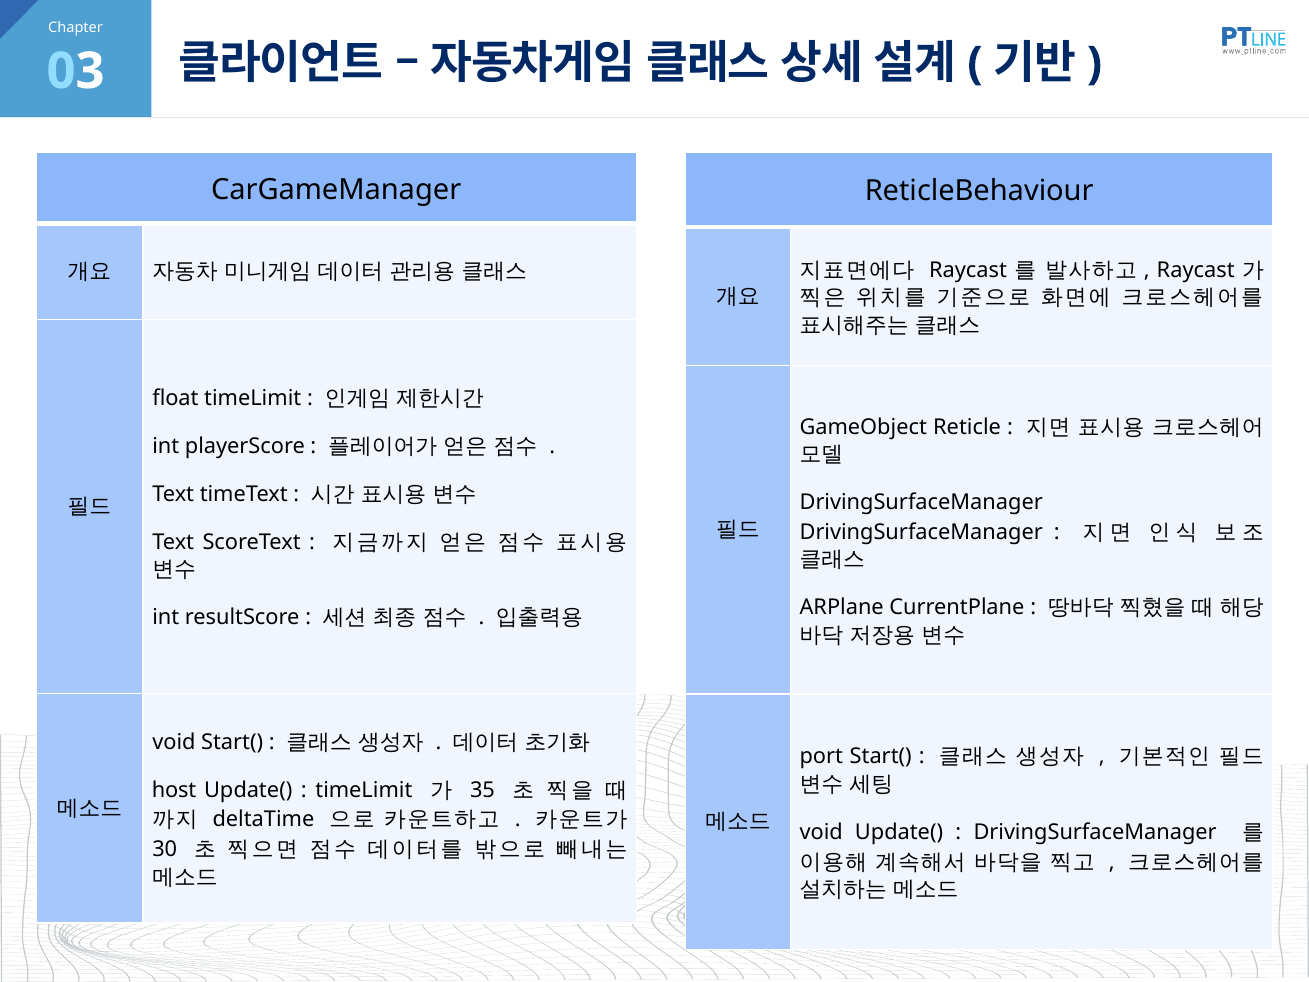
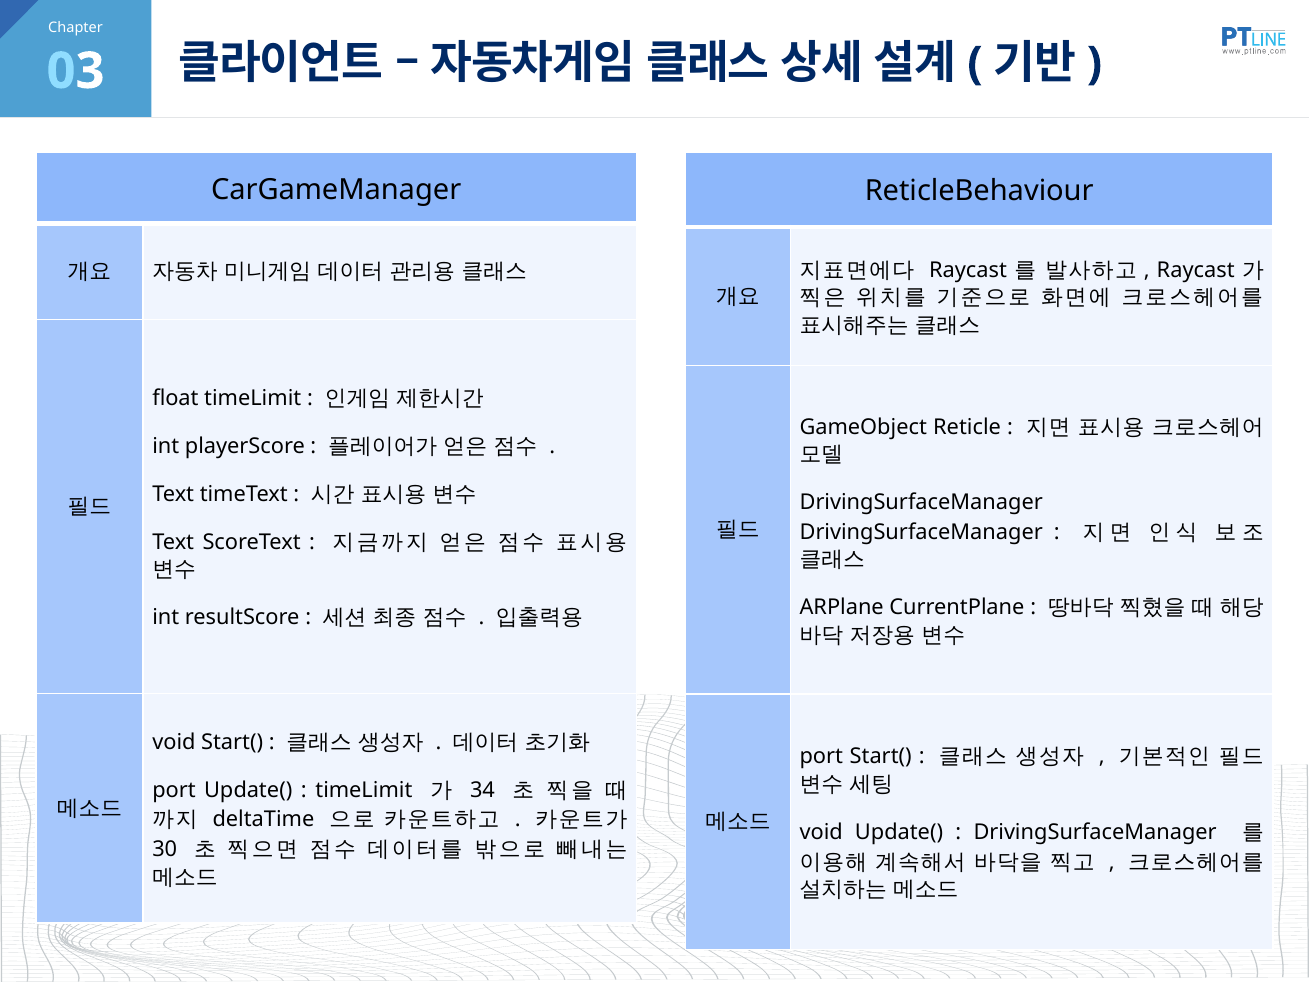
host at (174, 790): host -> port
35: 35 -> 34
